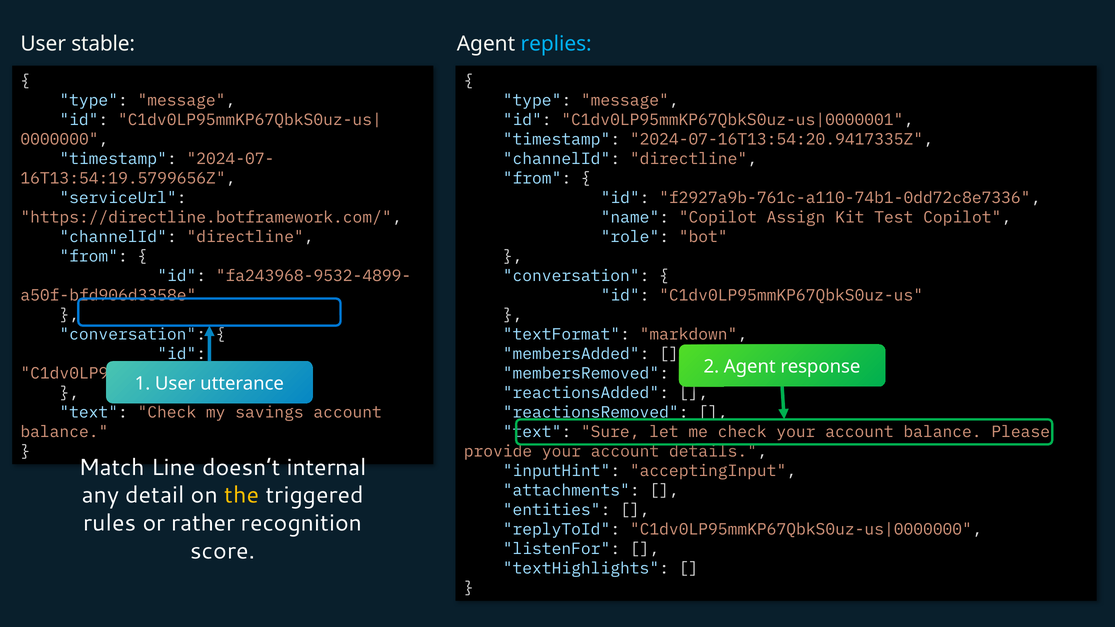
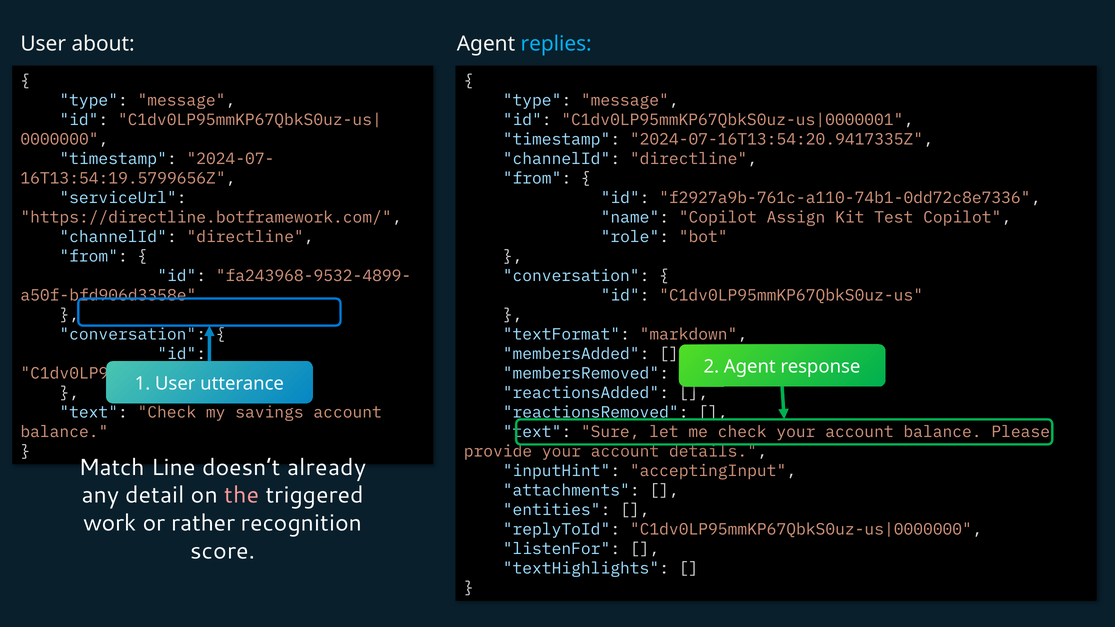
stable: stable -> about
internal: internal -> already
the colour: yellow -> pink
rules: rules -> work
